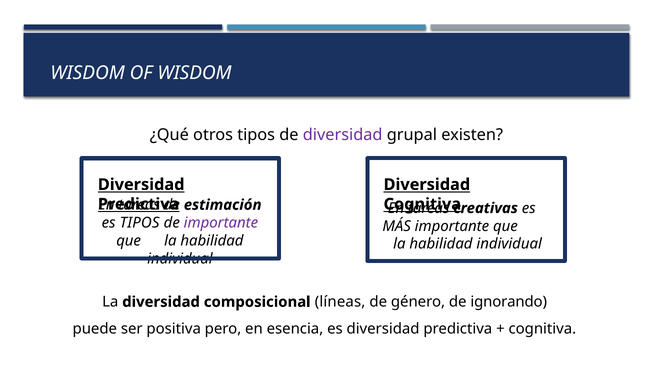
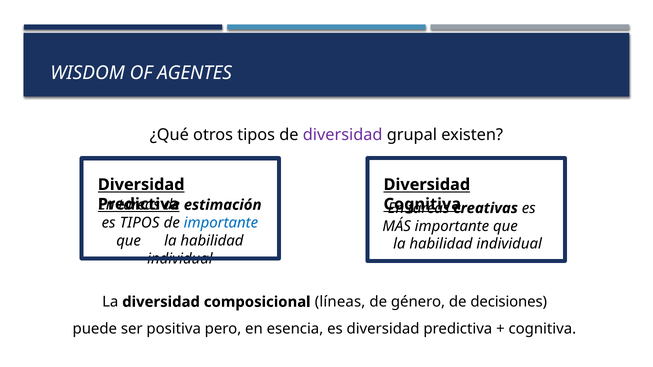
OF WISDOM: WISDOM -> AGENTES
importante at (221, 223) colour: purple -> blue
ignorando: ignorando -> decisiones
